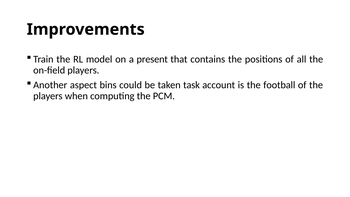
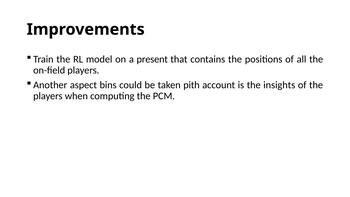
task: task -> pith
football: football -> insights
